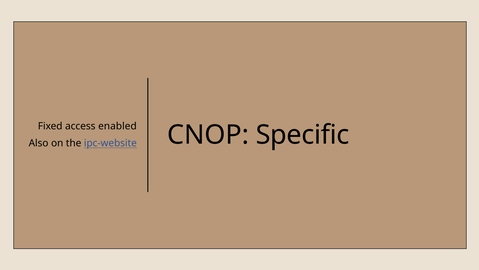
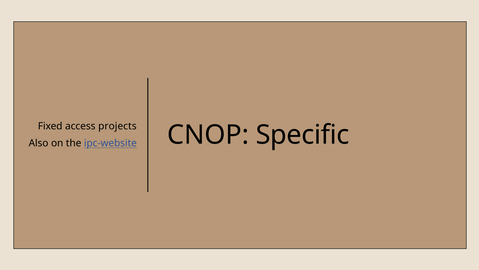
enabled: enabled -> projects
